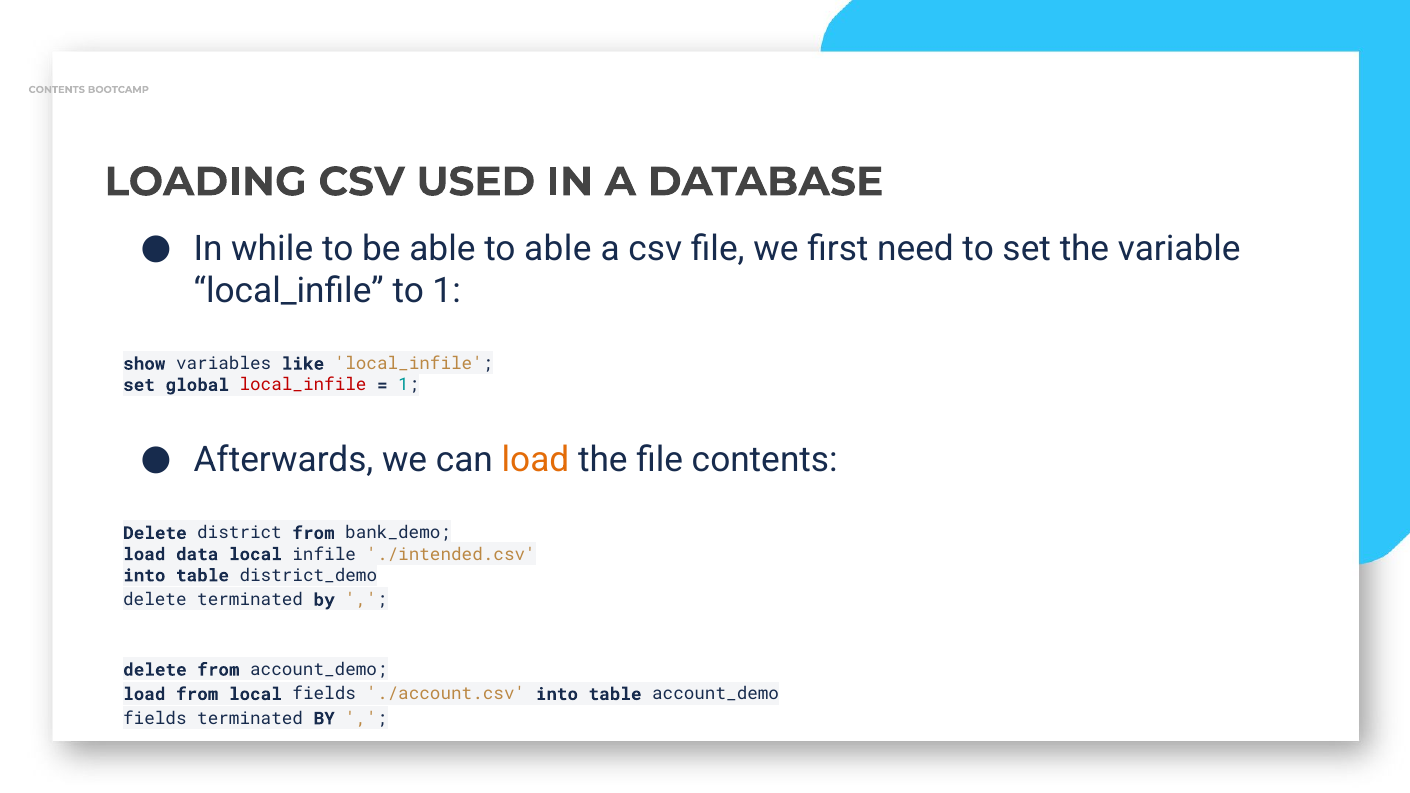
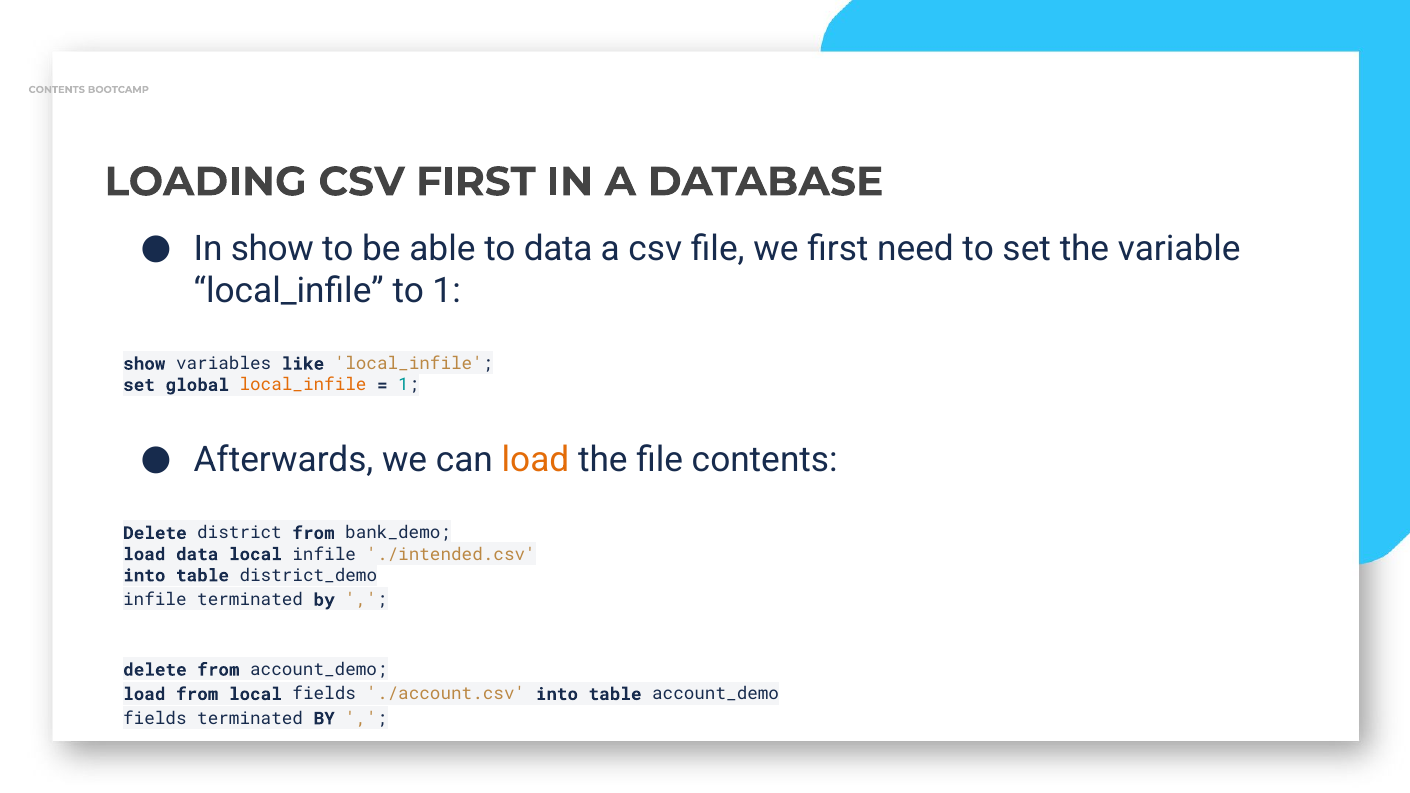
CSV USED: USED -> FIRST
In while: while -> show
to able: able -> data
local_infile at (303, 385) colour: red -> orange
delete at (155, 600): delete -> infile
